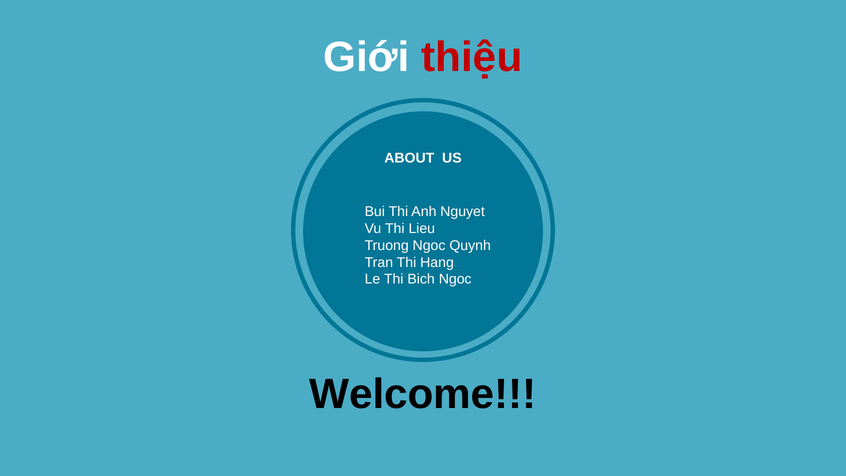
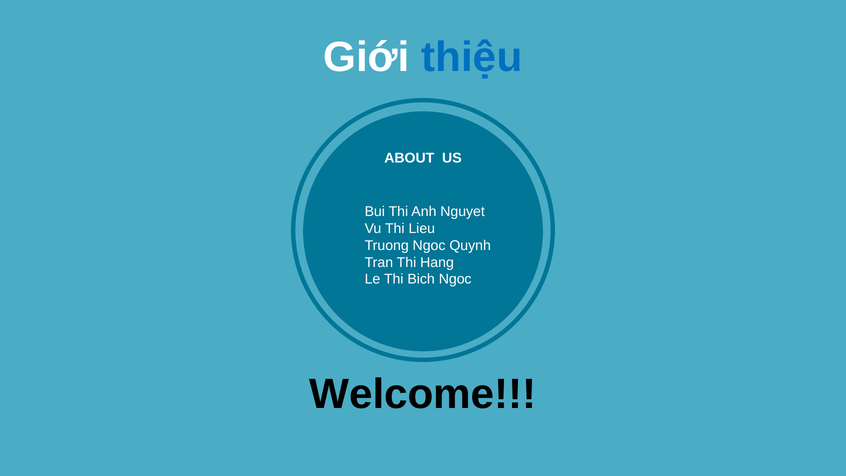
thiệu colour: red -> blue
